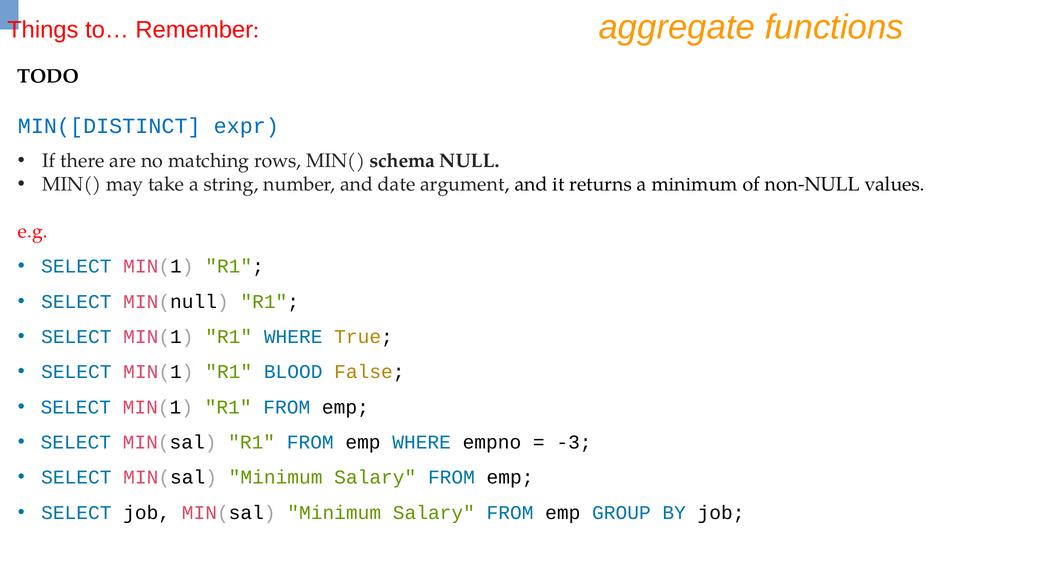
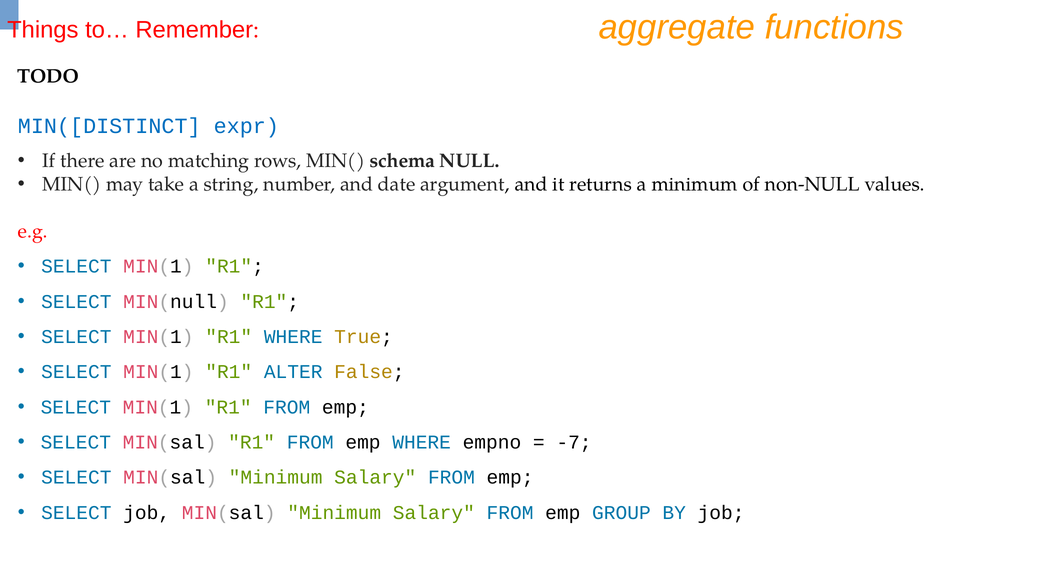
BLOOD: BLOOD -> ALTER
-3: -3 -> -7
